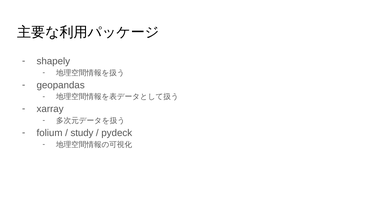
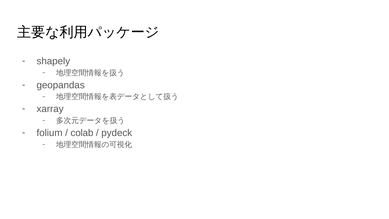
study: study -> colab
